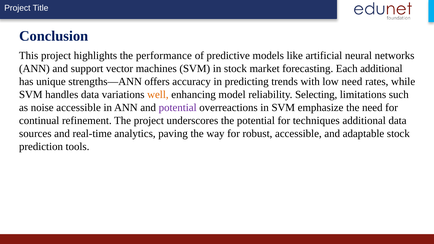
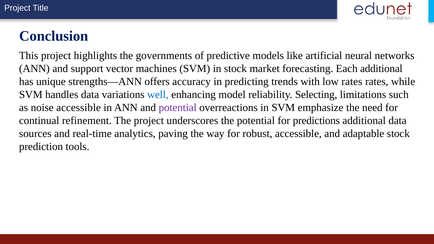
performance: performance -> governments
low need: need -> rates
well colour: orange -> blue
techniques: techniques -> predictions
